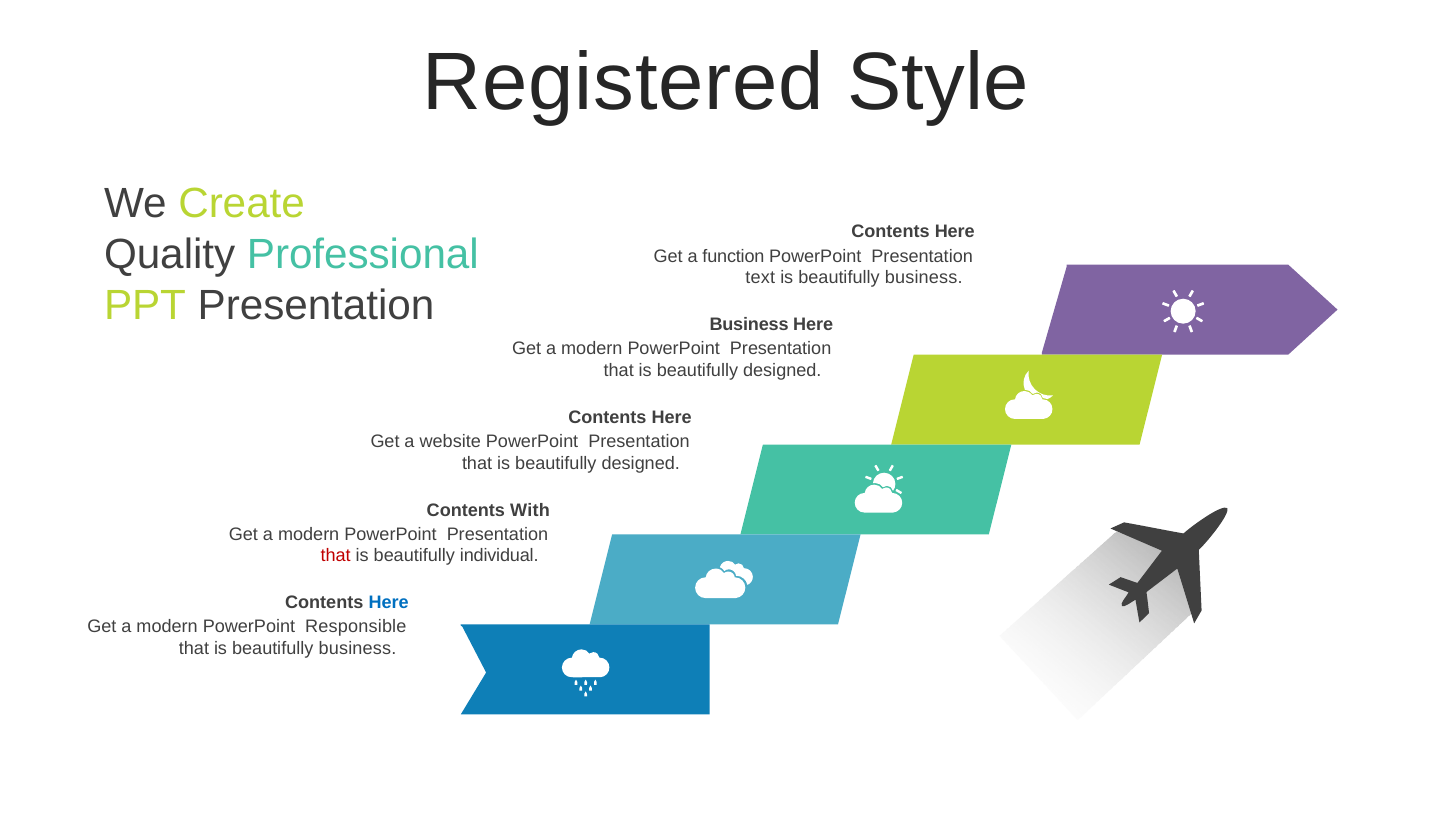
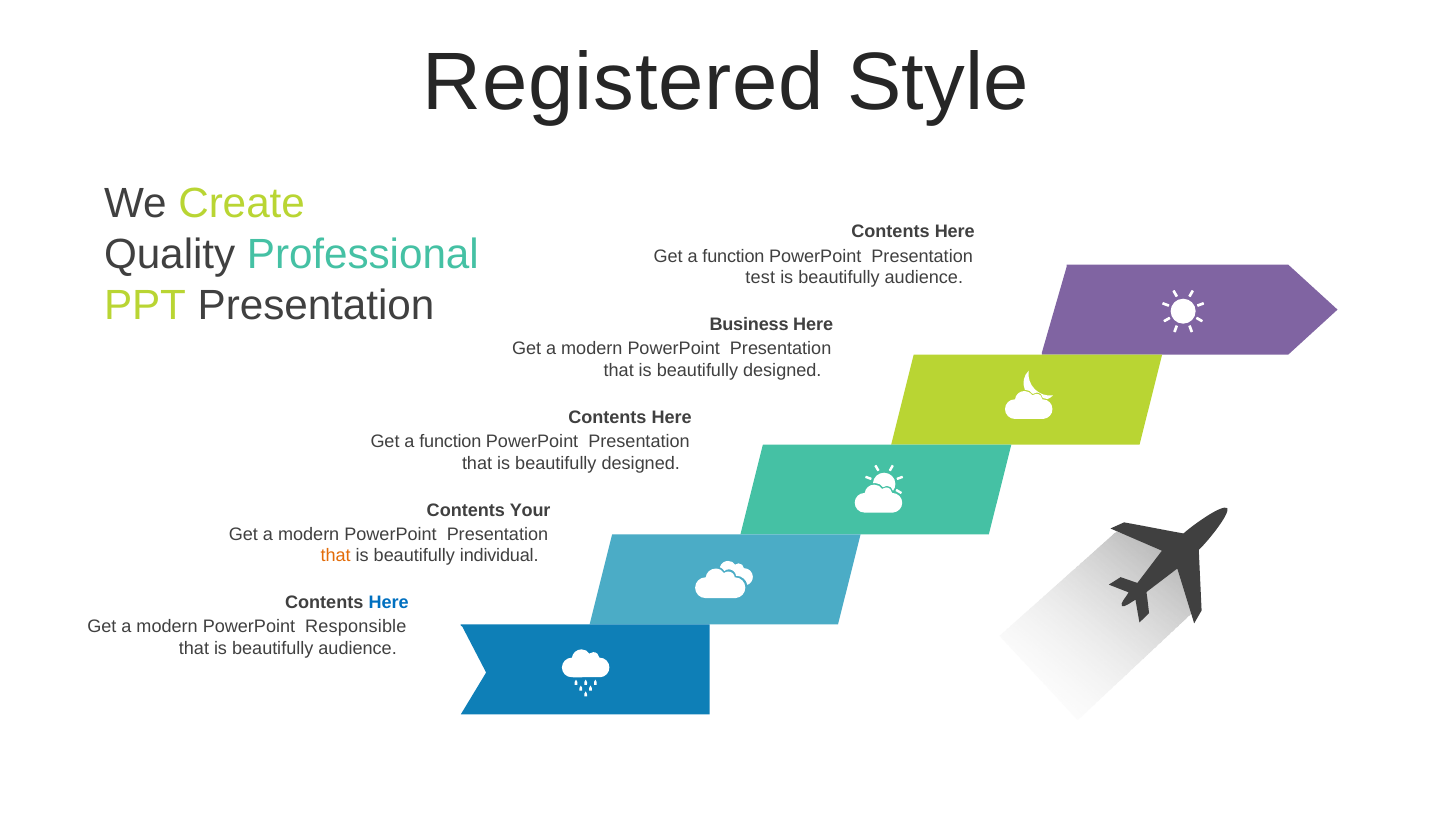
text: text -> test
business at (924, 278): business -> audience
website at (450, 442): website -> function
With: With -> Your
that at (336, 556) colour: red -> orange
that is beautifully business: business -> audience
